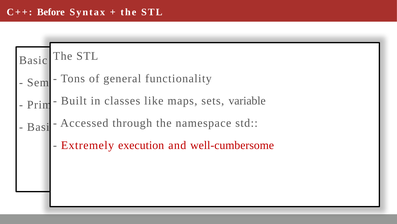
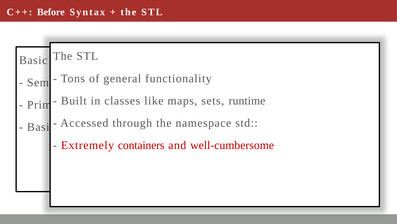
variable: variable -> runtime
execution: execution -> containers
